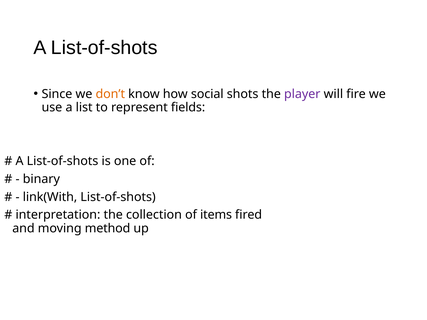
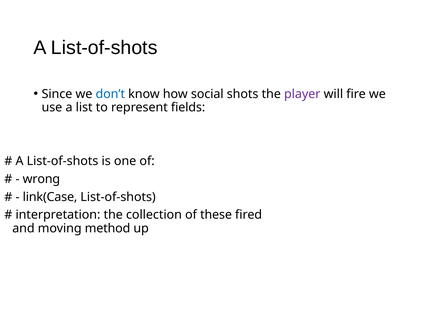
don’t colour: orange -> blue
binary: binary -> wrong
link(With: link(With -> link(Case
items: items -> these
